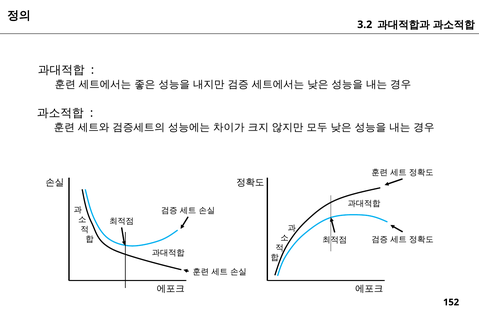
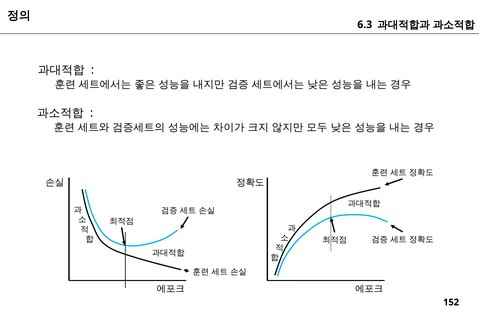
3.2: 3.2 -> 6.3
